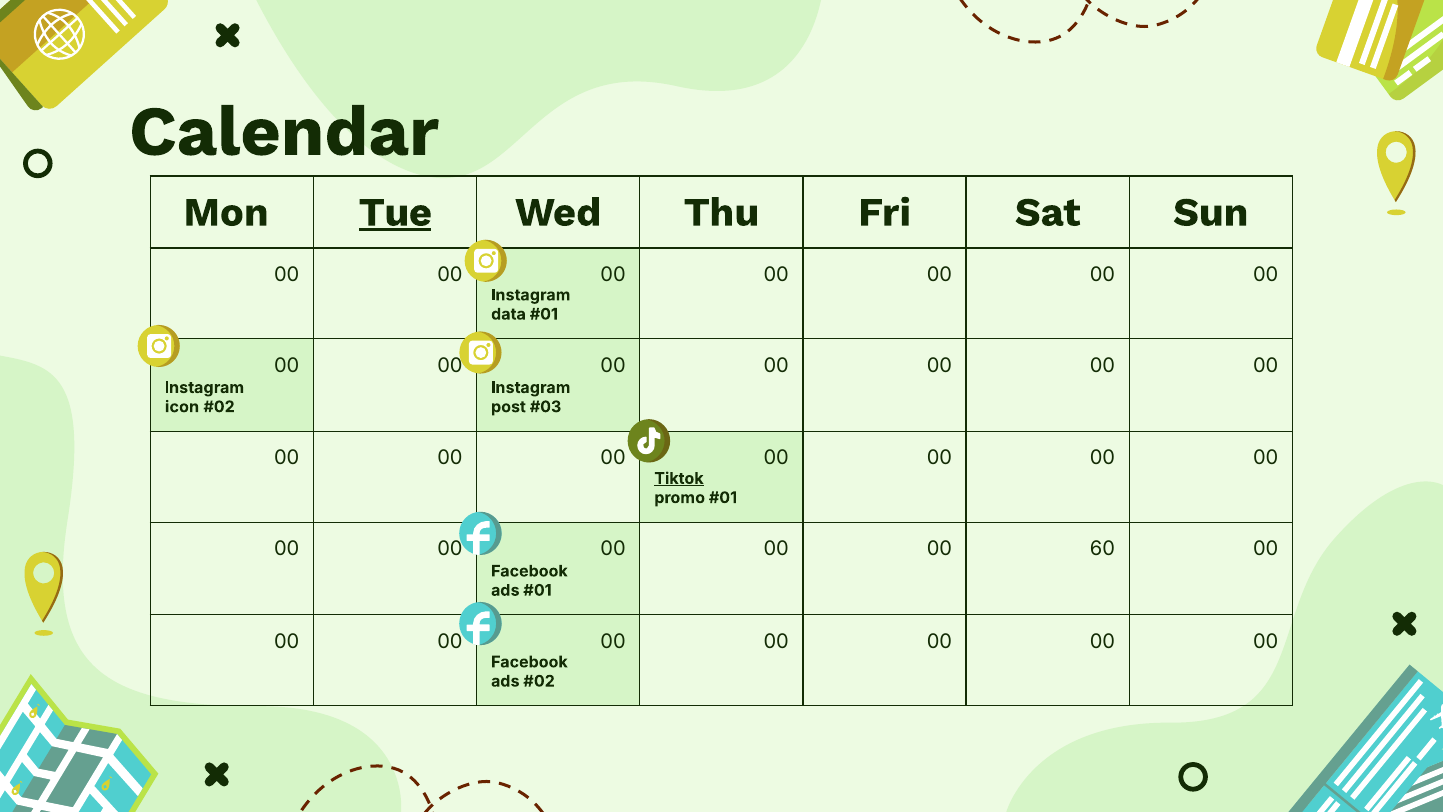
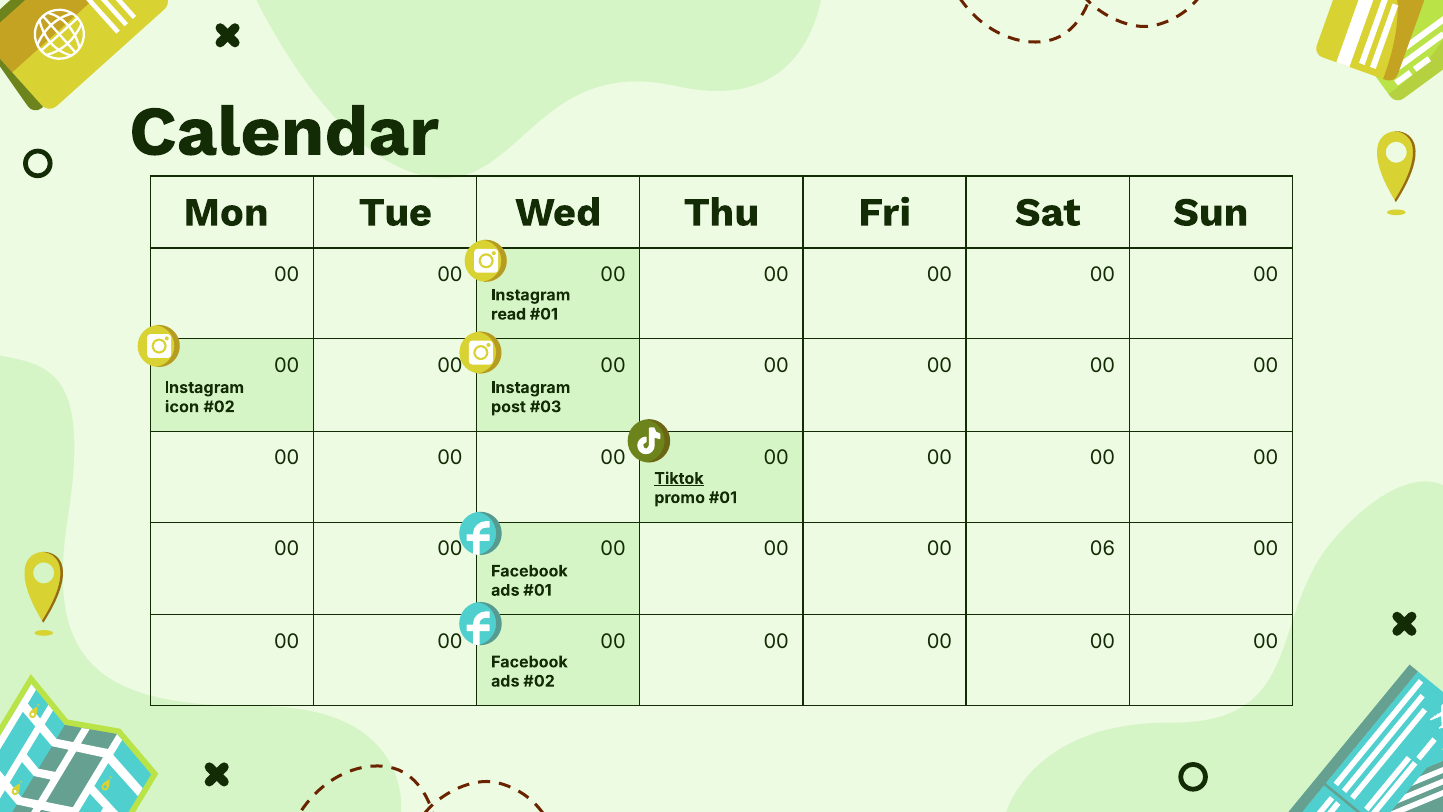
Tue underline: present -> none
data: data -> read
60: 60 -> 06
